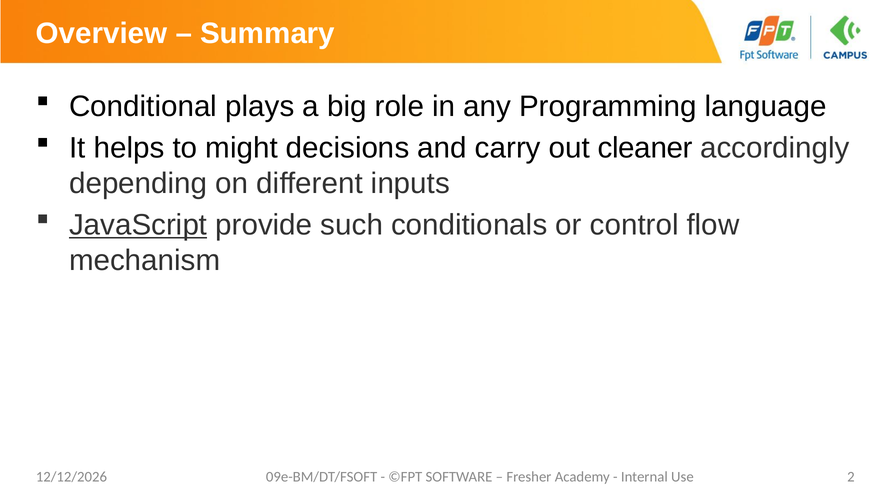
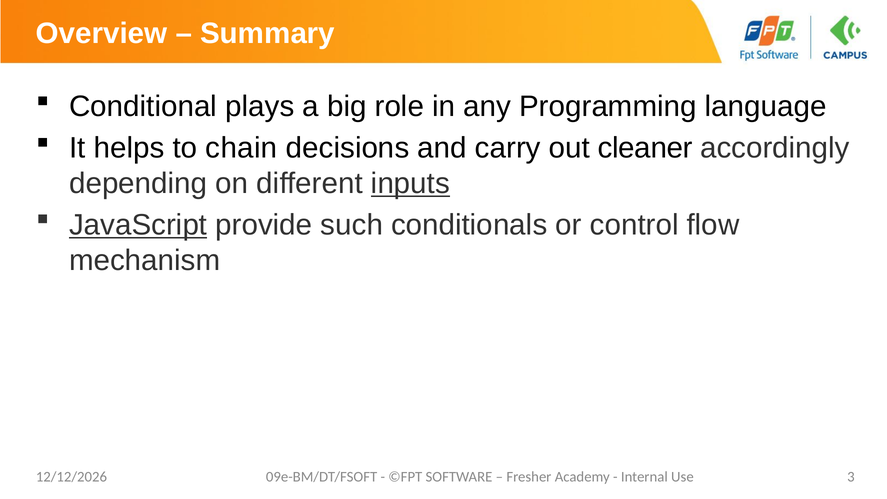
might: might -> chain
inputs underline: none -> present
2: 2 -> 3
